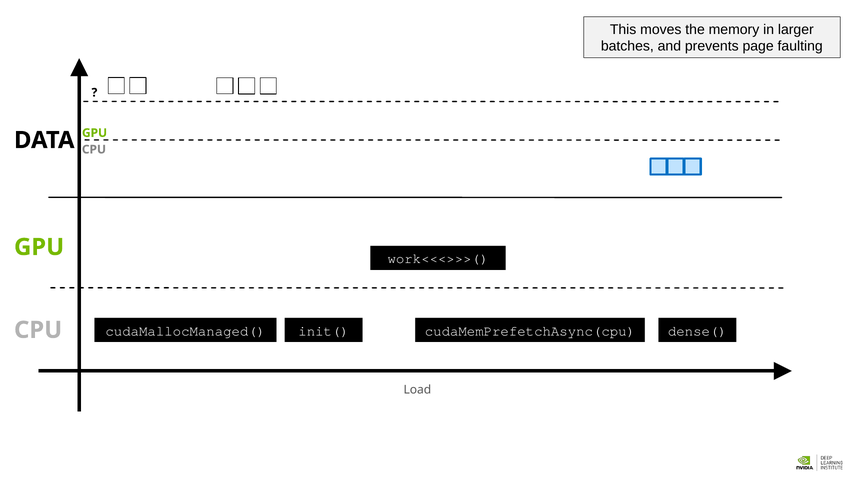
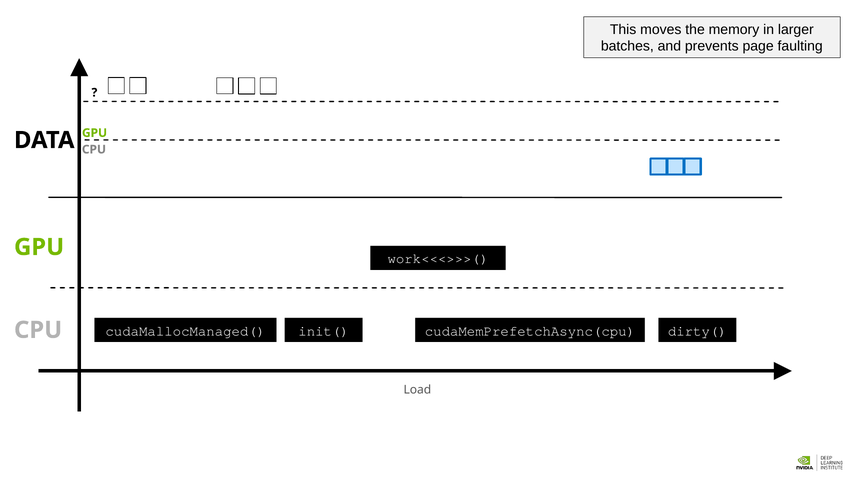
dense(: dense( -> dirty(
